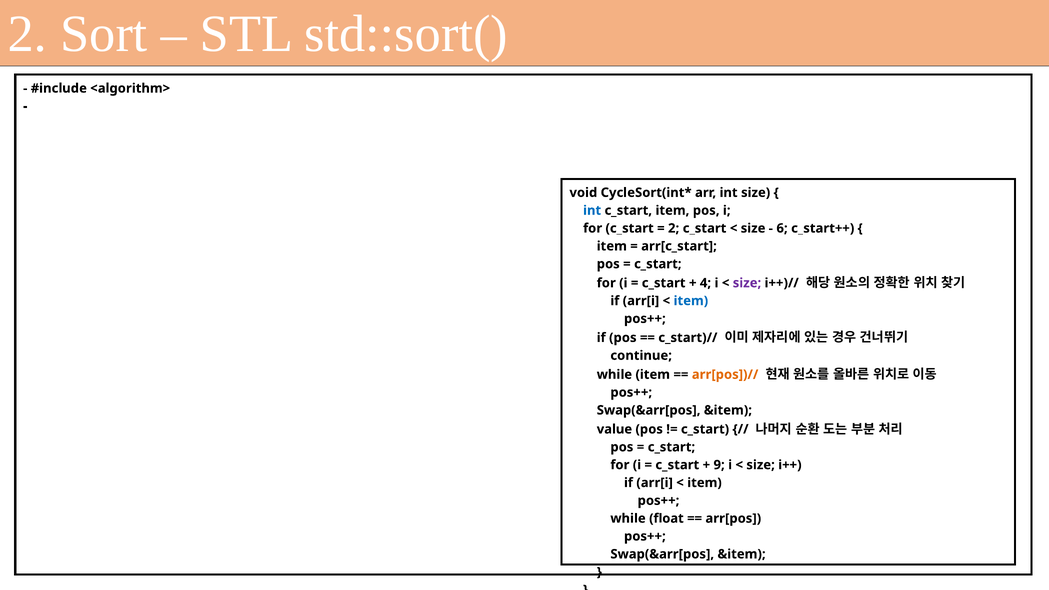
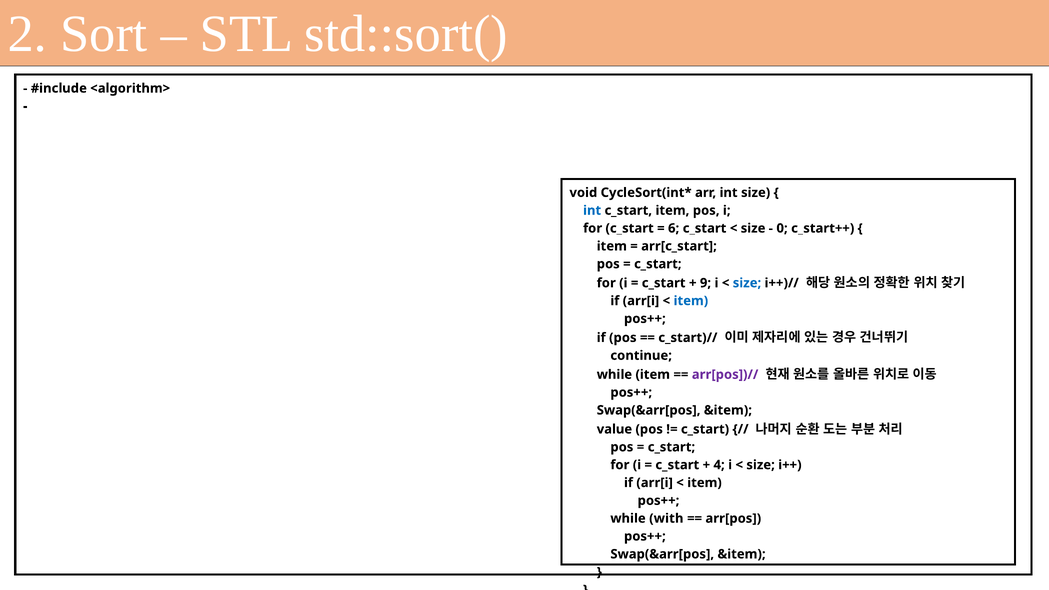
2 at (674, 228): 2 -> 6
6: 6 -> 0
4: 4 -> 9
size at (747, 283) colour: purple -> blue
arr[pos])// colour: orange -> purple
9: 9 -> 4
float: float -> with
